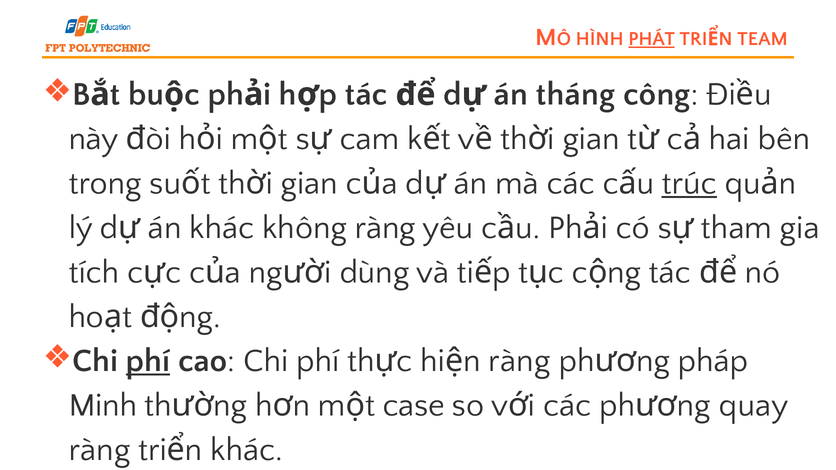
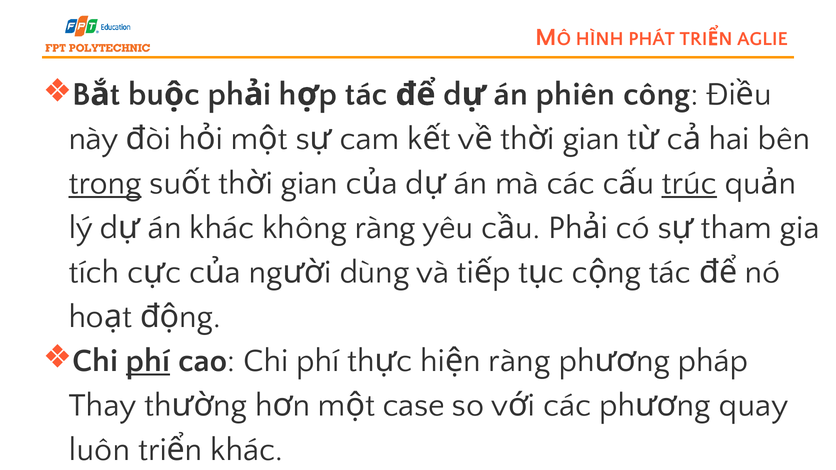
PHÁT underline: present -> none
TEAM: TEAM -> AGLIE
tháng: tháng -> phiên
trong underline: none -> present
Minh: Minh -> Thay
ràng at (99, 450): ràng -> luôn
